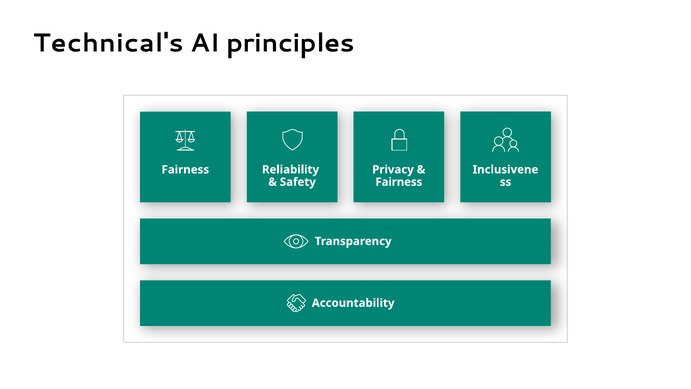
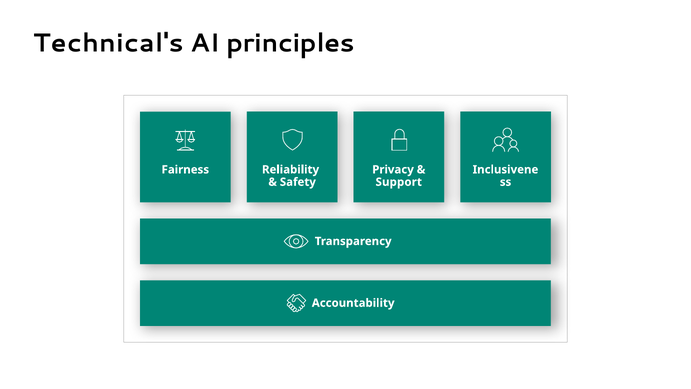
Fairness at (399, 182): Fairness -> Support
